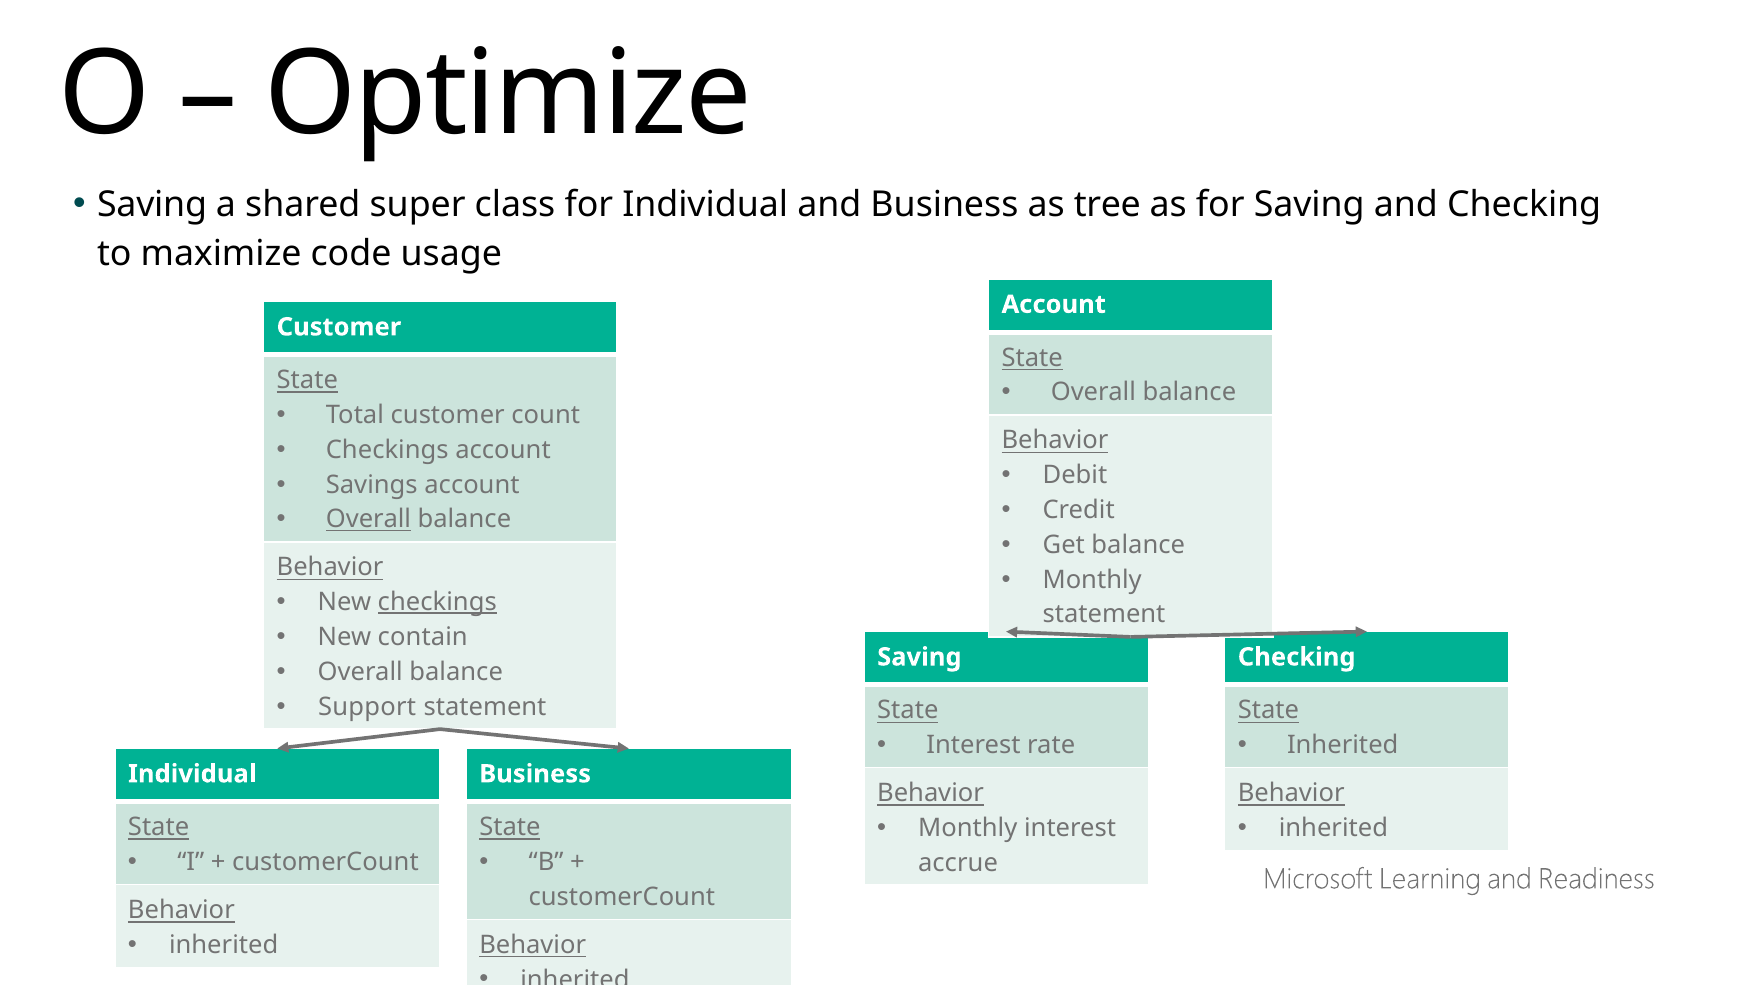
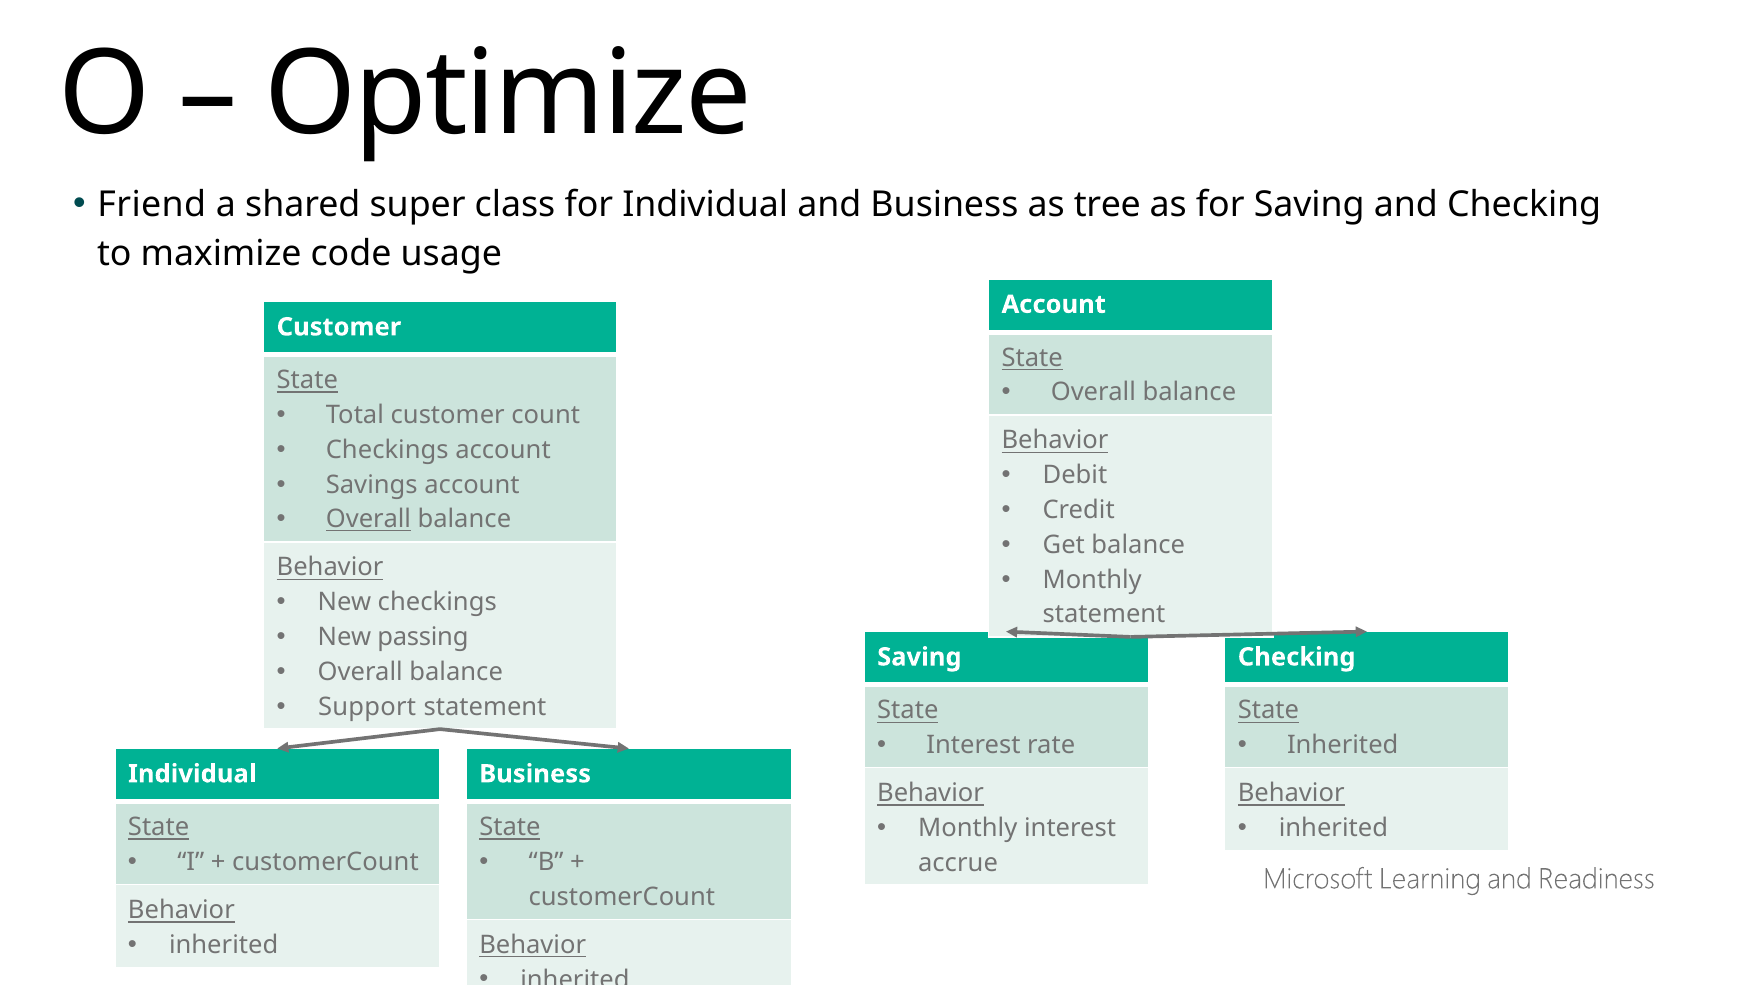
Saving at (152, 205): Saving -> Friend
checkings at (437, 603) underline: present -> none
contain: contain -> passing
